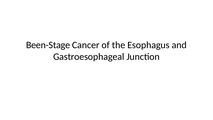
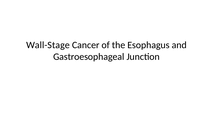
Been-Stage: Been-Stage -> Wall-Stage
